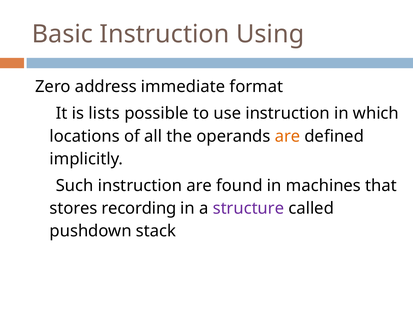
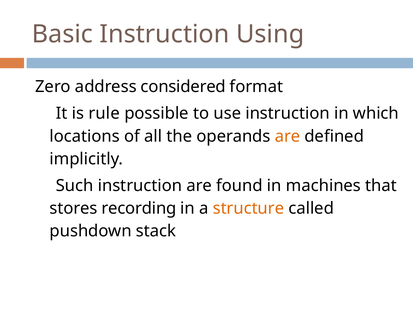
immediate: immediate -> considered
lists: lists -> rule
structure colour: purple -> orange
